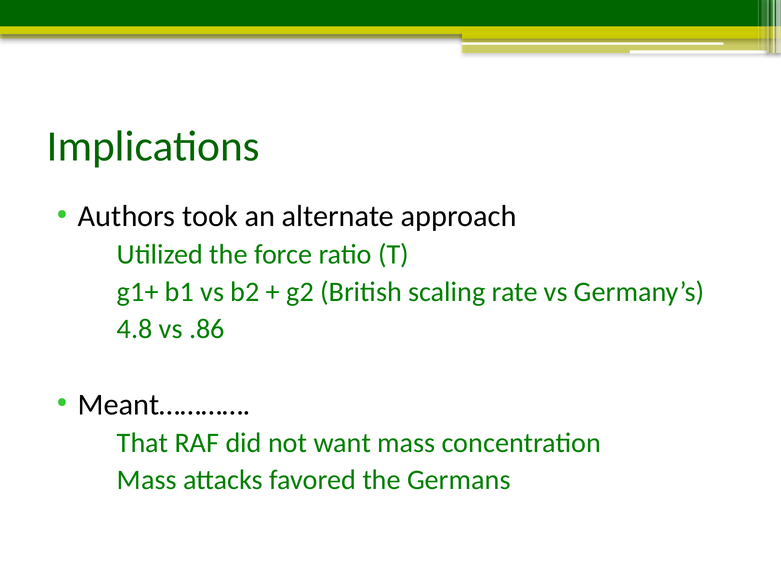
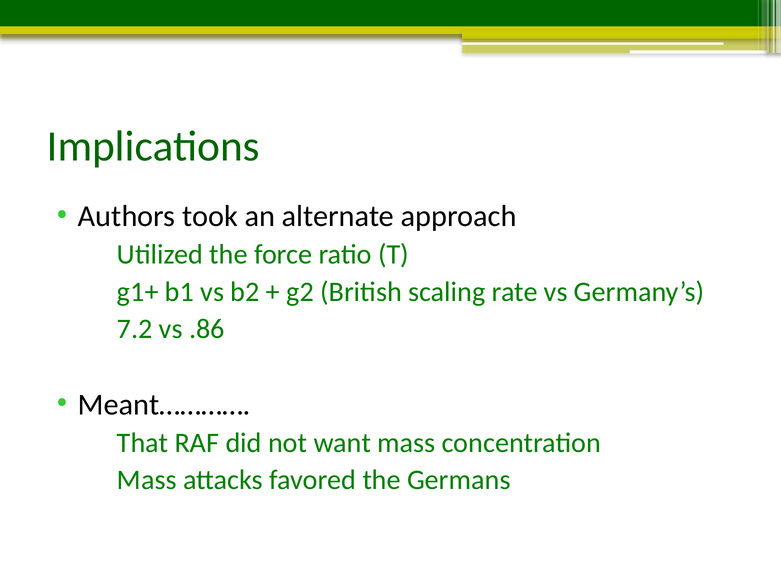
4.8: 4.8 -> 7.2
